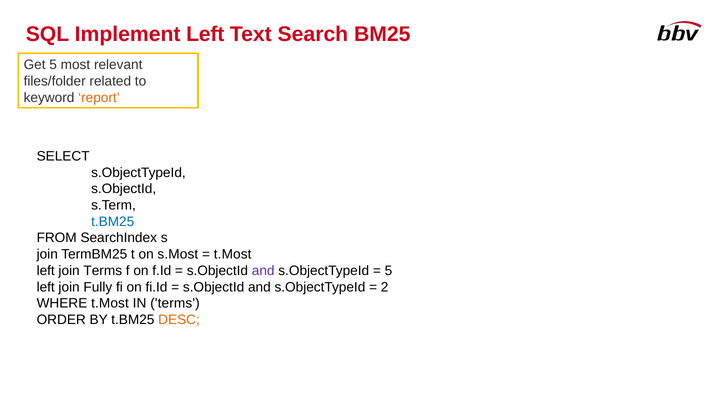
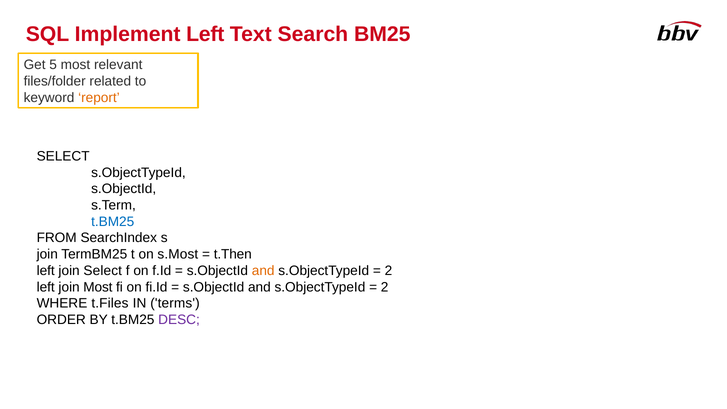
t.Most at (233, 254): t.Most -> t.Then
join Terms: Terms -> Select
and at (263, 271) colour: purple -> orange
5 at (388, 271): 5 -> 2
join Fully: Fully -> Most
WHERE t.Most: t.Most -> t.Files
DESC colour: orange -> purple
